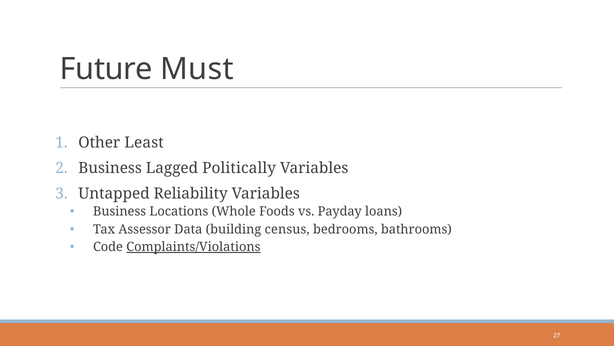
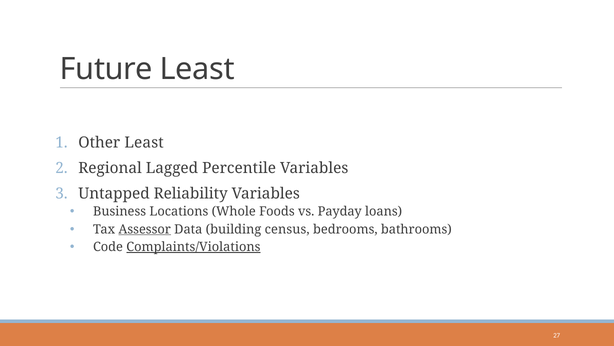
Future Must: Must -> Least
Business at (110, 168): Business -> Regional
Politically: Politically -> Percentile
Assessor underline: none -> present
